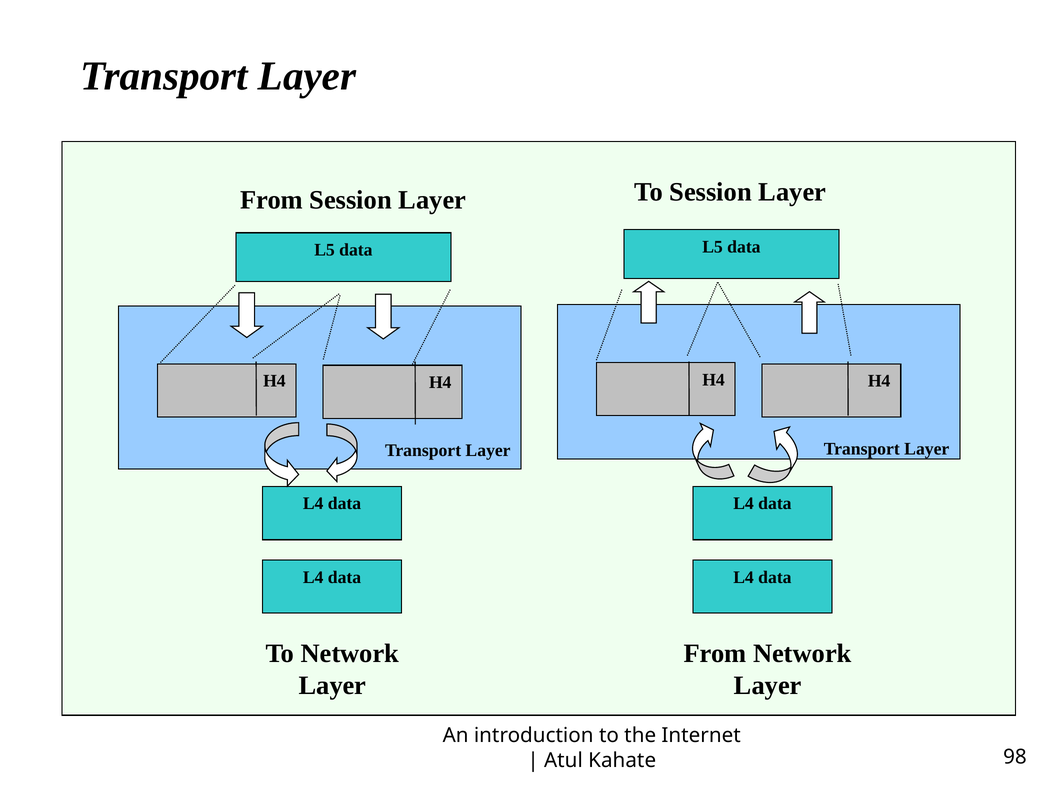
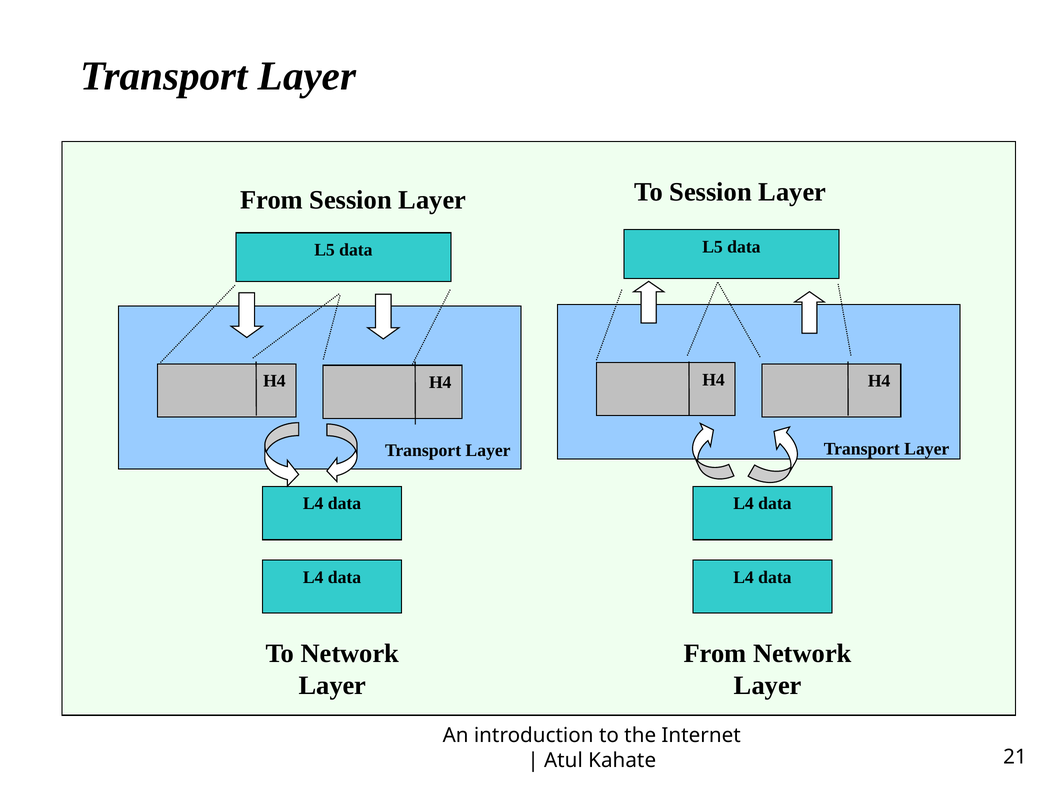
98: 98 -> 21
